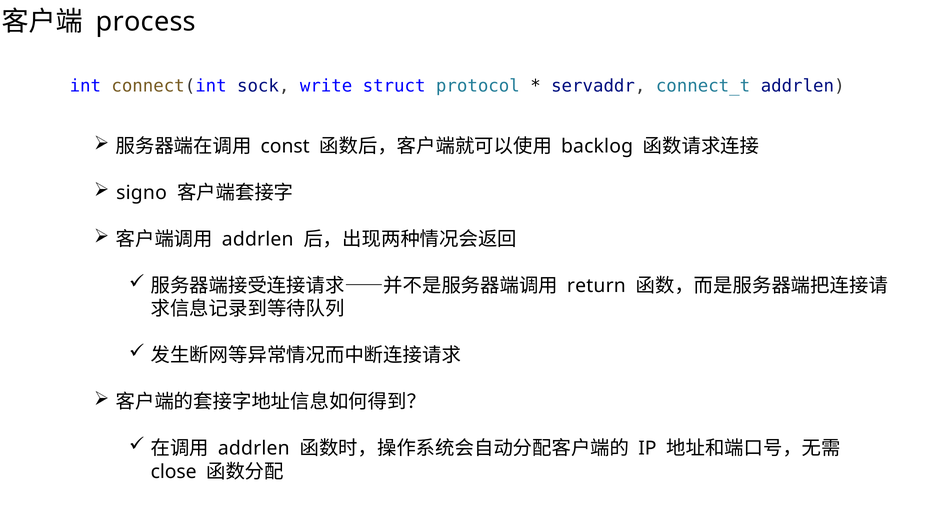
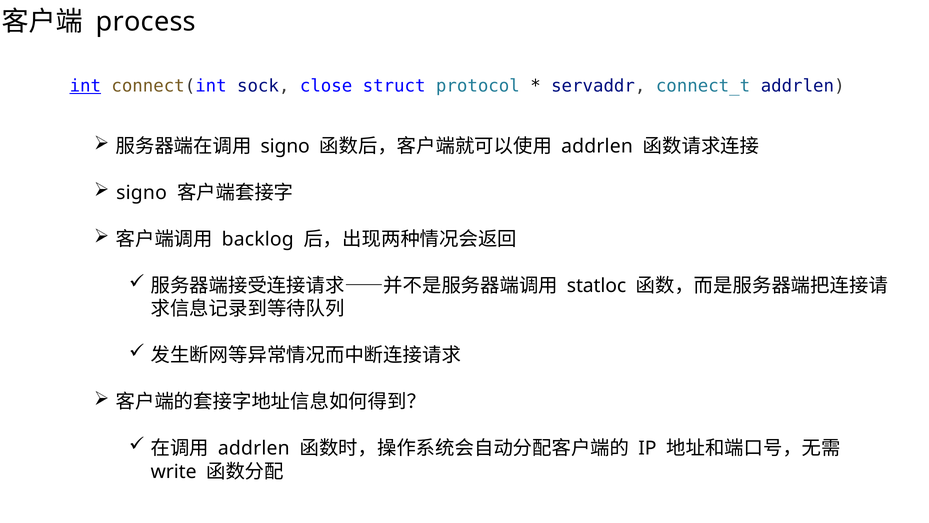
int underline: none -> present
write: write -> close
const at (285, 146): const -> signo
backlog at (597, 146): backlog -> addrlen
addrlen at (258, 239): addrlen -> backlog
return: return -> statloc
close: close -> write
